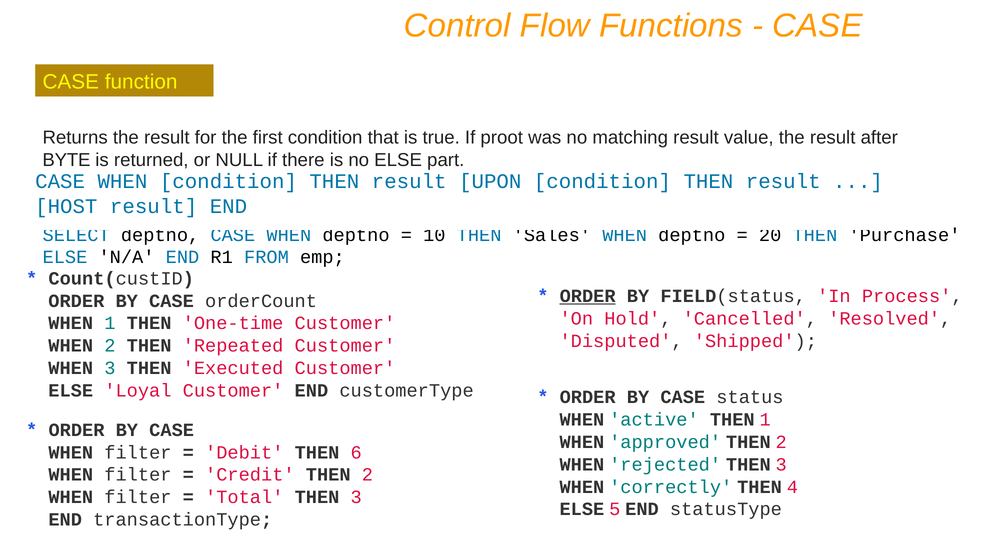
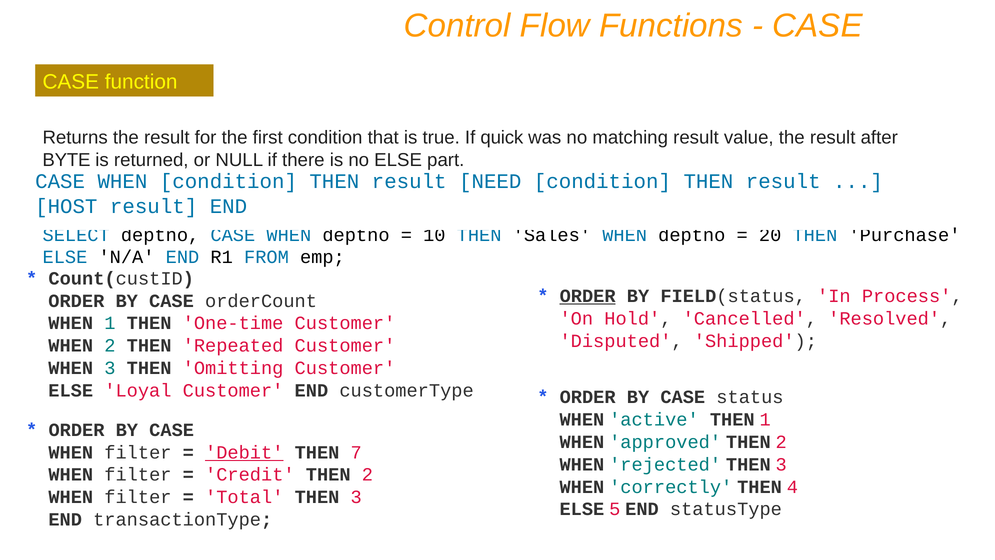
proot: proot -> quick
UPON: UPON -> NEED
Executed: Executed -> Omitting
Debit underline: none -> present
6: 6 -> 7
